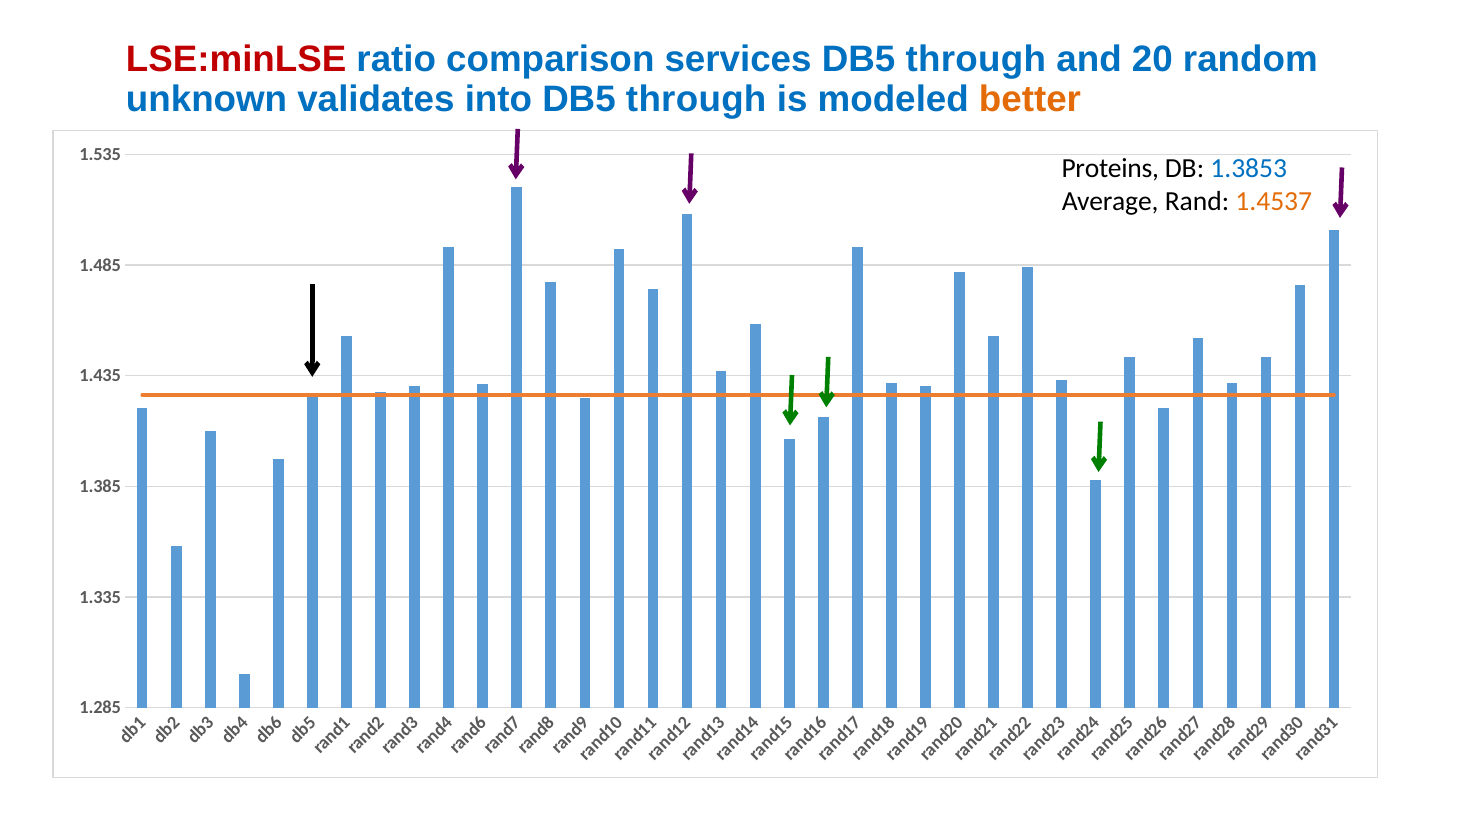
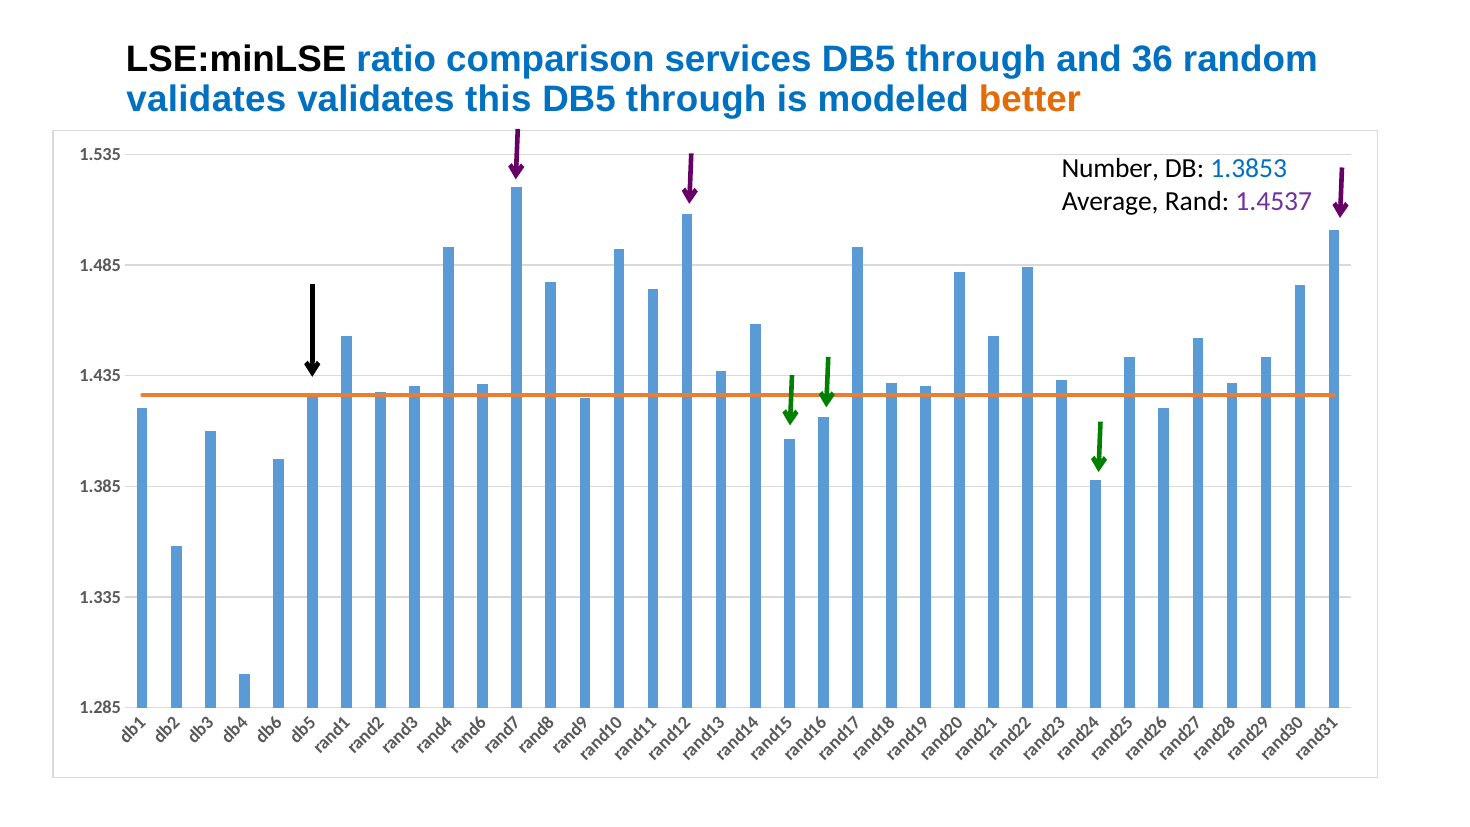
LSE:minLSE colour: red -> black
20: 20 -> 36
unknown at (207, 100): unknown -> validates
into: into -> this
Proteins: Proteins -> Number
1.4537 colour: orange -> purple
